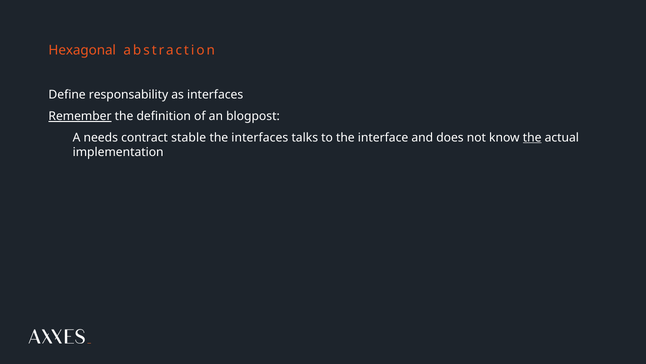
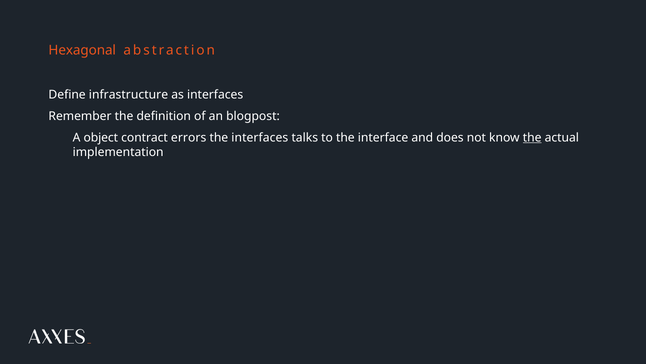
responsability: responsability -> infrastructure
Remember underline: present -> none
needs: needs -> object
stable: stable -> errors
